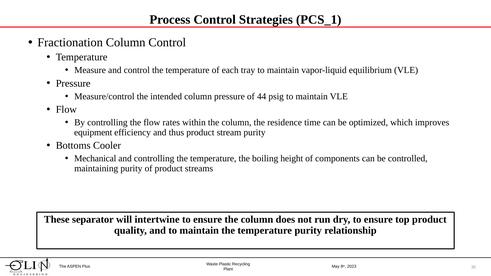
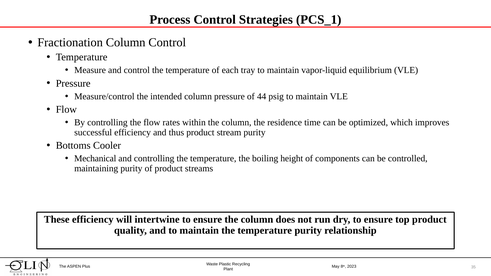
equipment: equipment -> successful
These separator: separator -> efficiency
